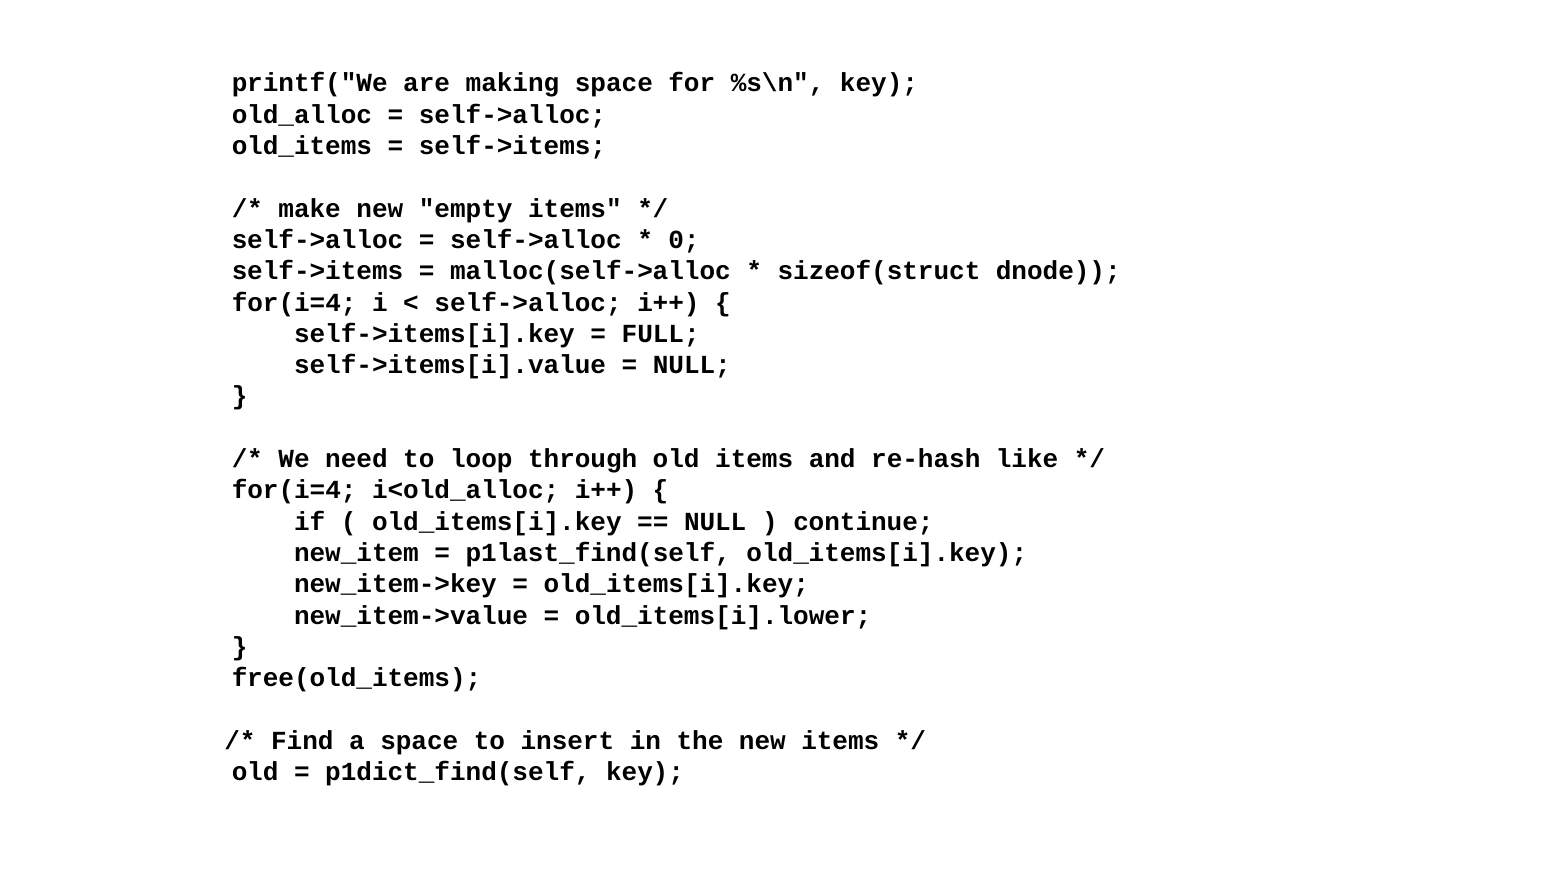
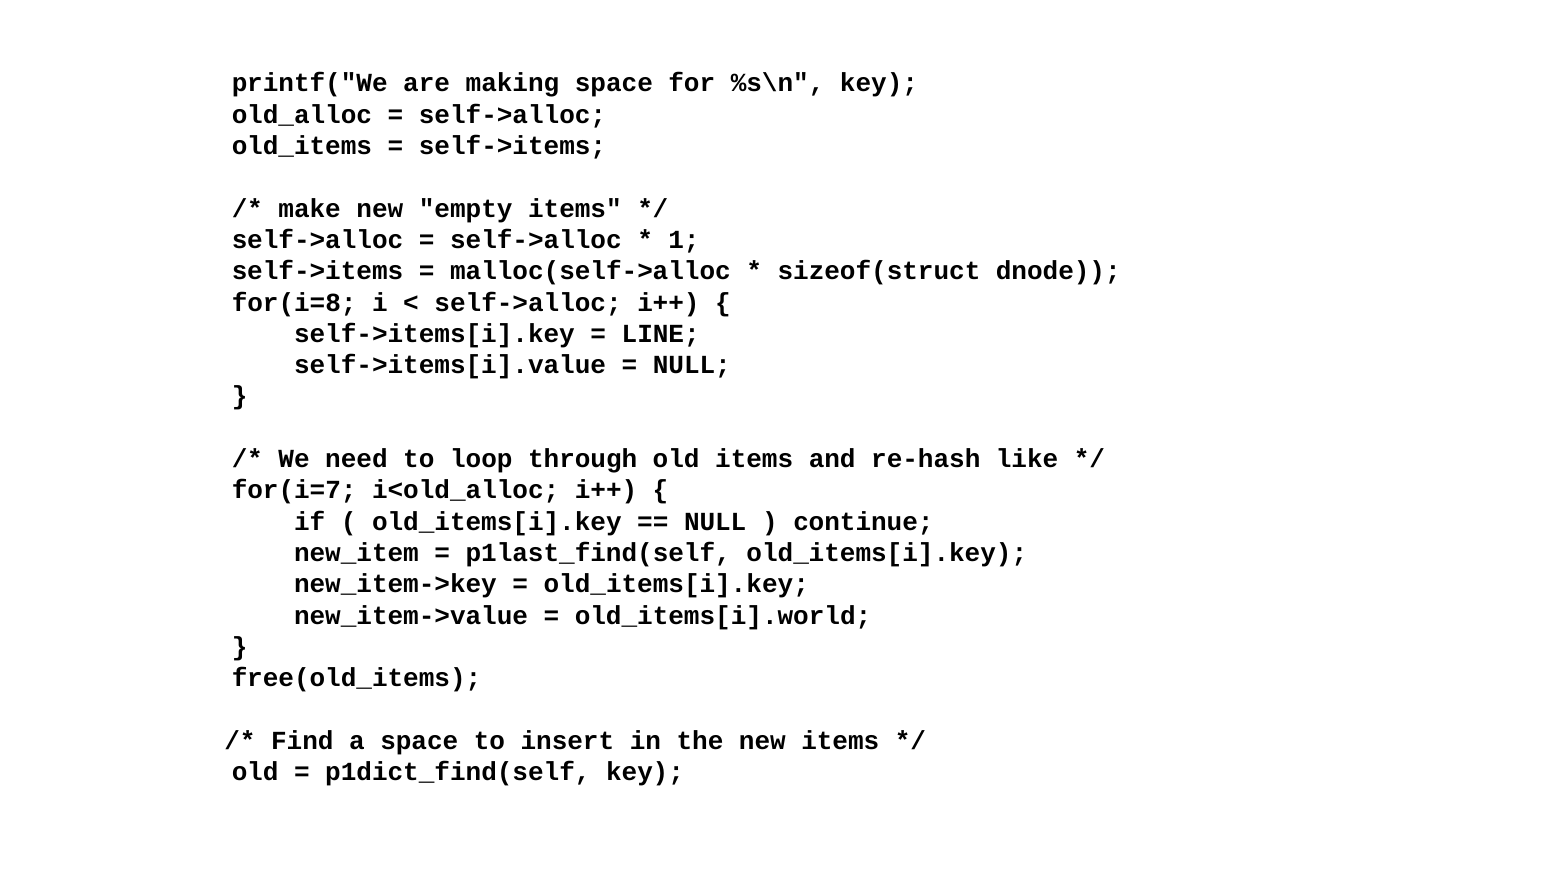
0: 0 -> 1
for(i=4 at (294, 302): for(i=4 -> for(i=8
FULL: FULL -> LINE
for(i=4 at (294, 490): for(i=4 -> for(i=7
old_items[i].lower: old_items[i].lower -> old_items[i].world
